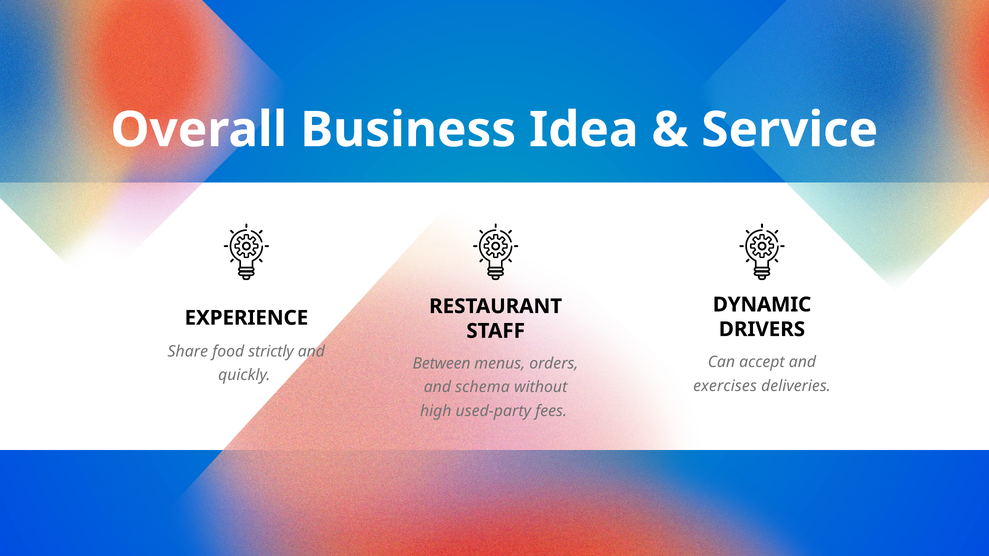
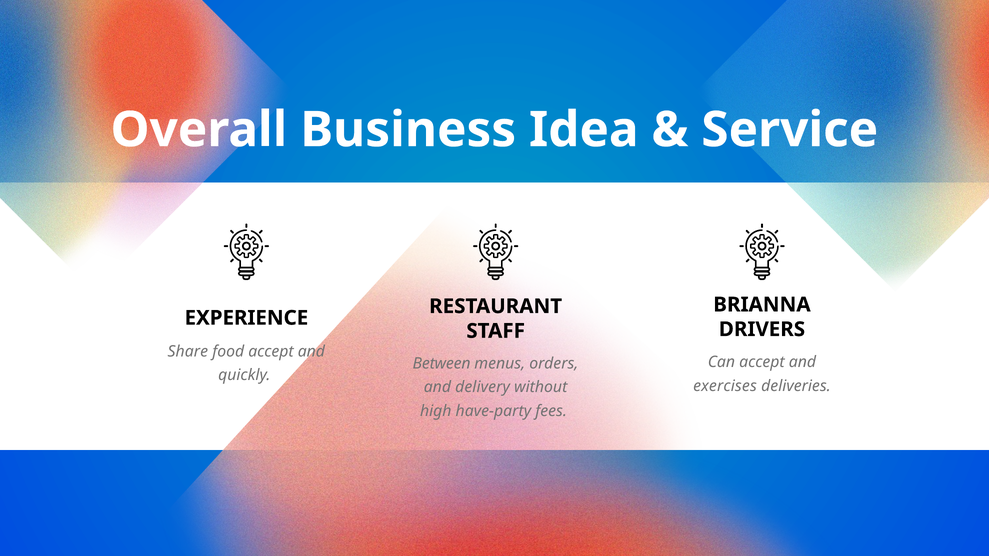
DYNAMIC: DYNAMIC -> BRIANNA
food strictly: strictly -> accept
schema: schema -> delivery
used-party: used-party -> have-party
